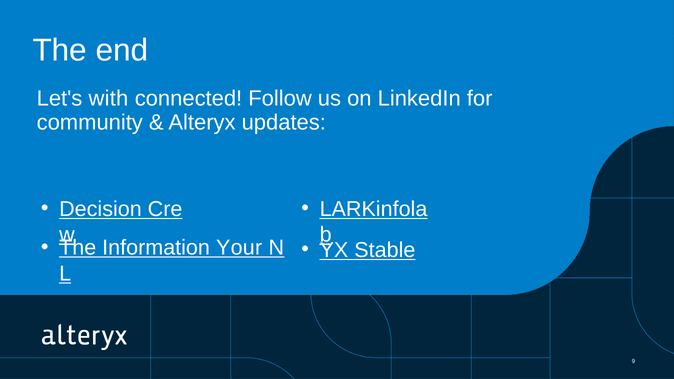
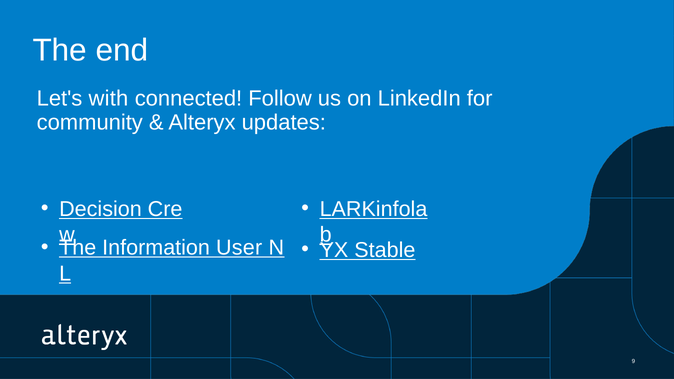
Your: Your -> User
